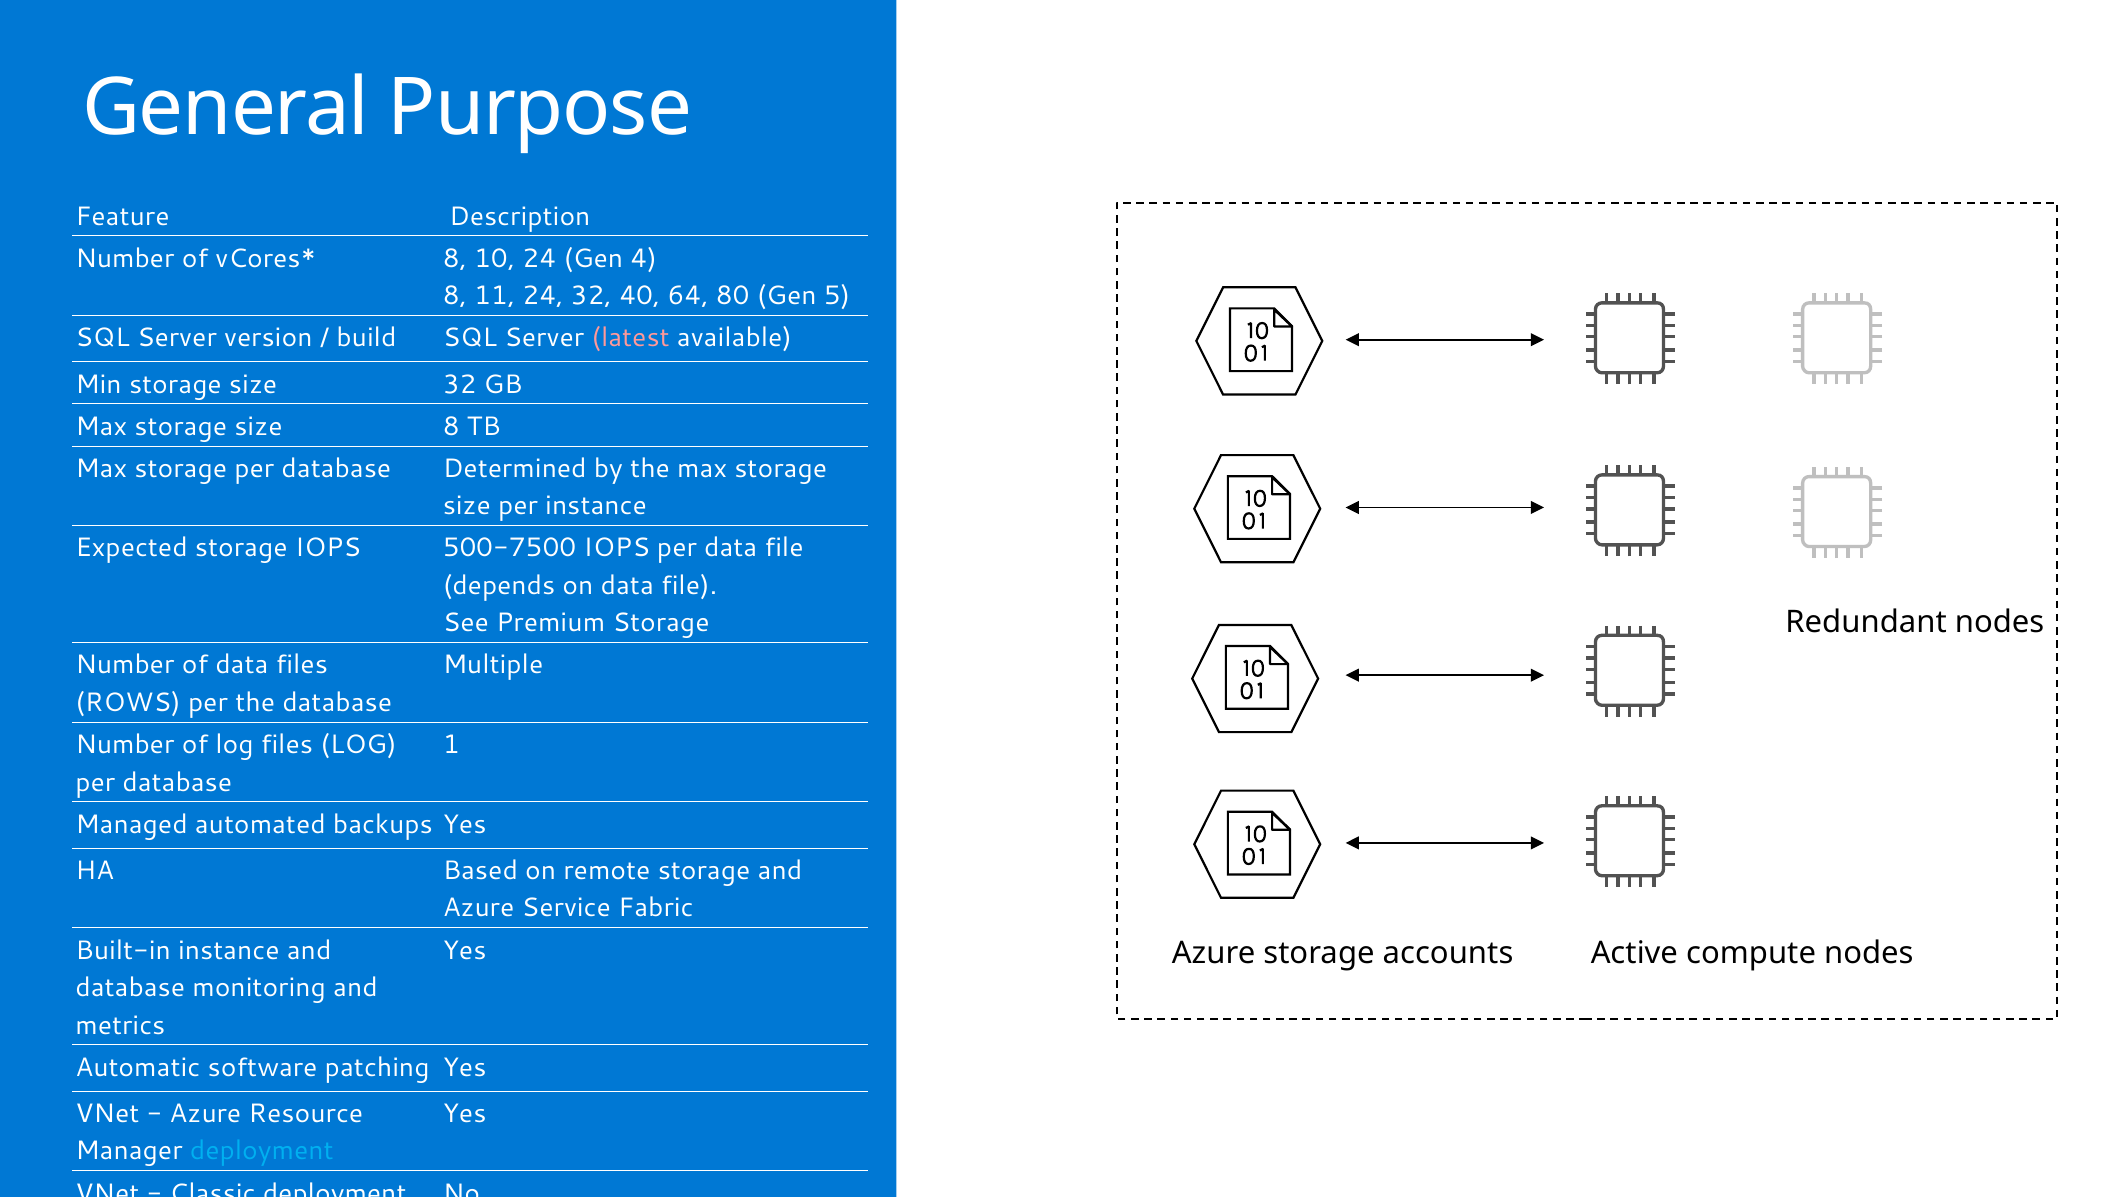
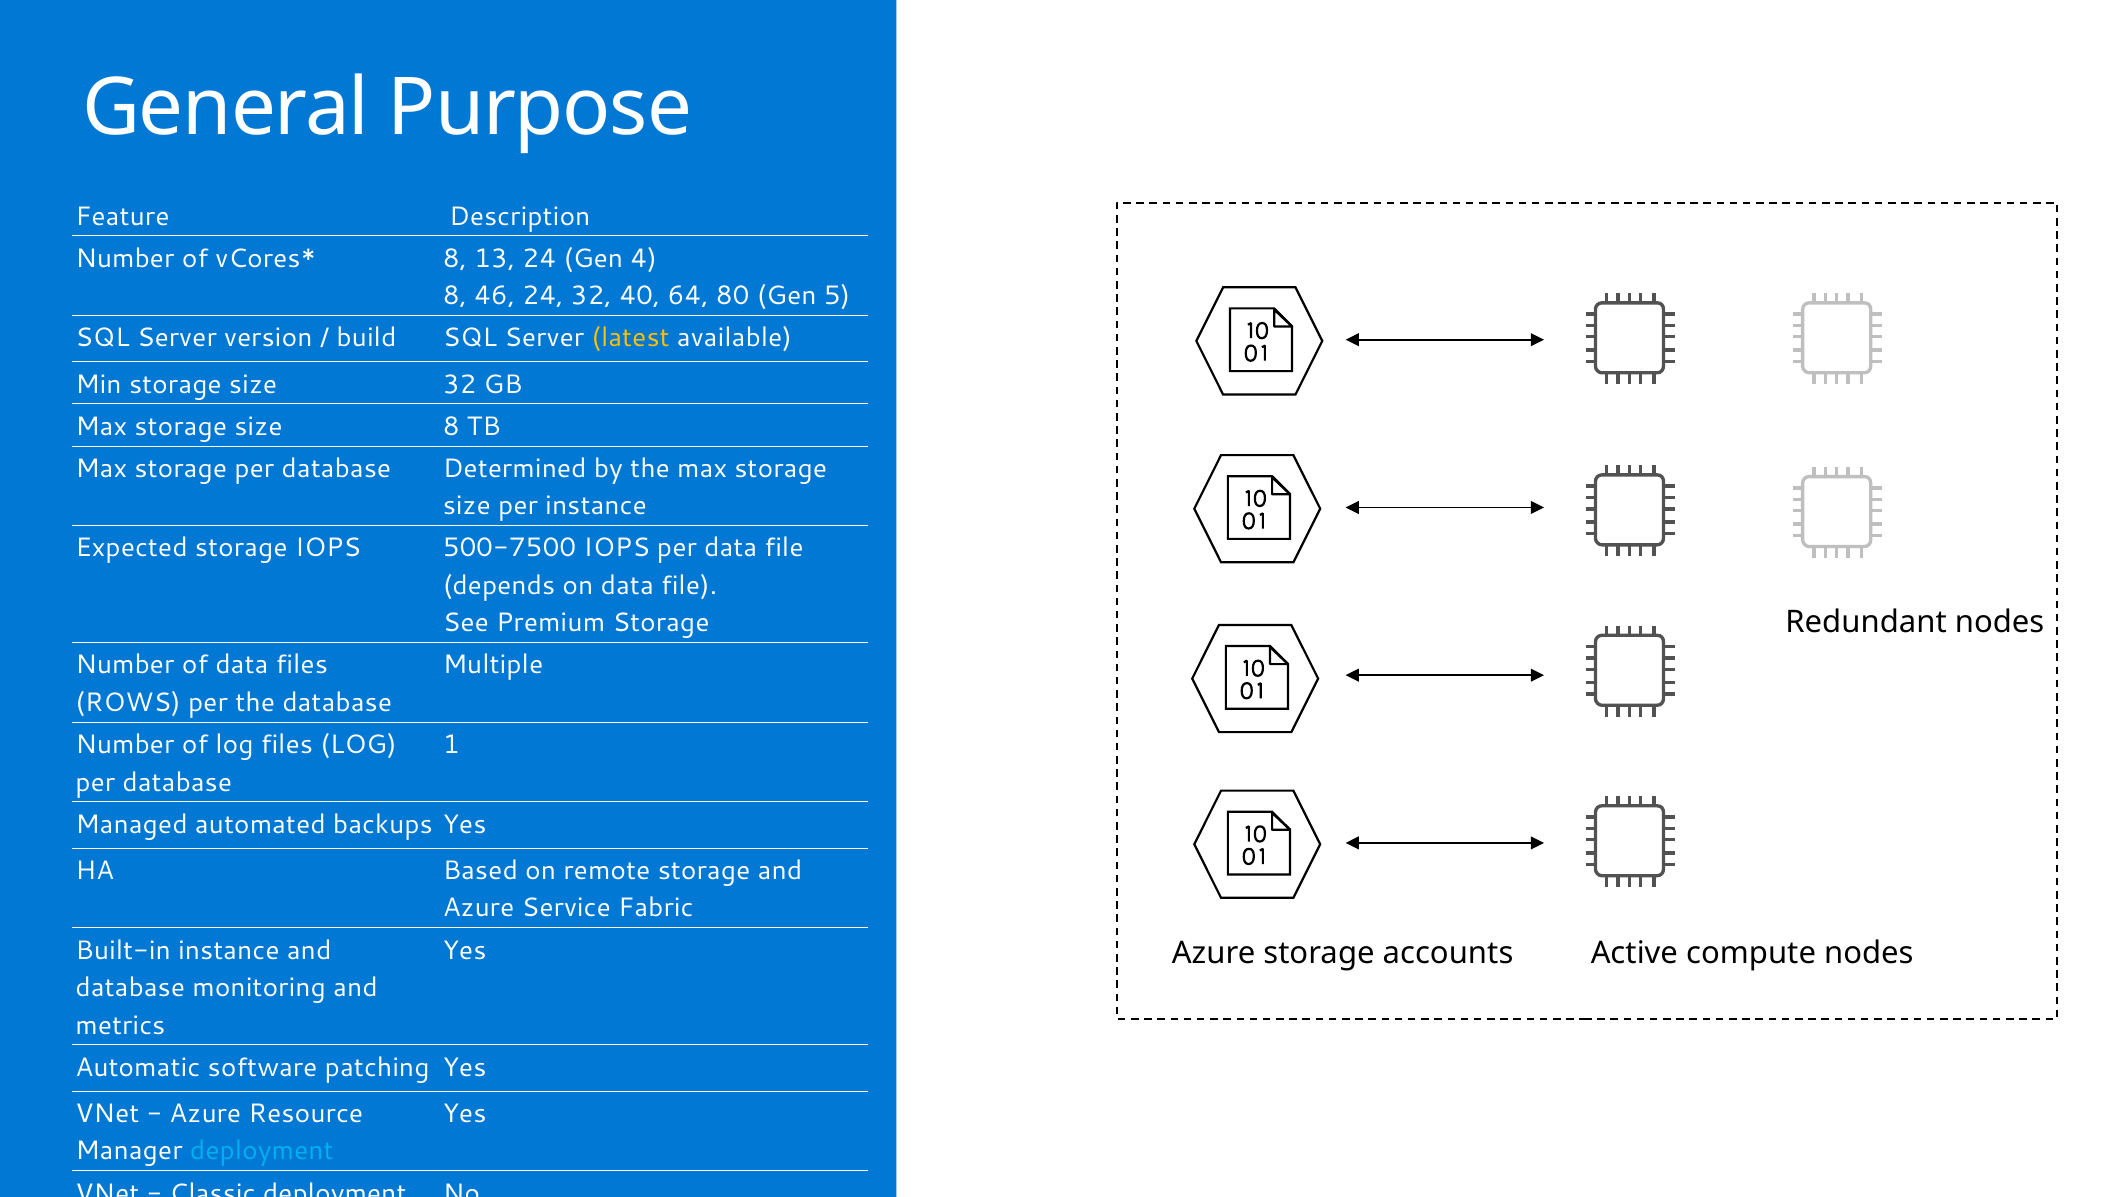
10: 10 -> 13
11: 11 -> 46
latest colour: pink -> yellow
